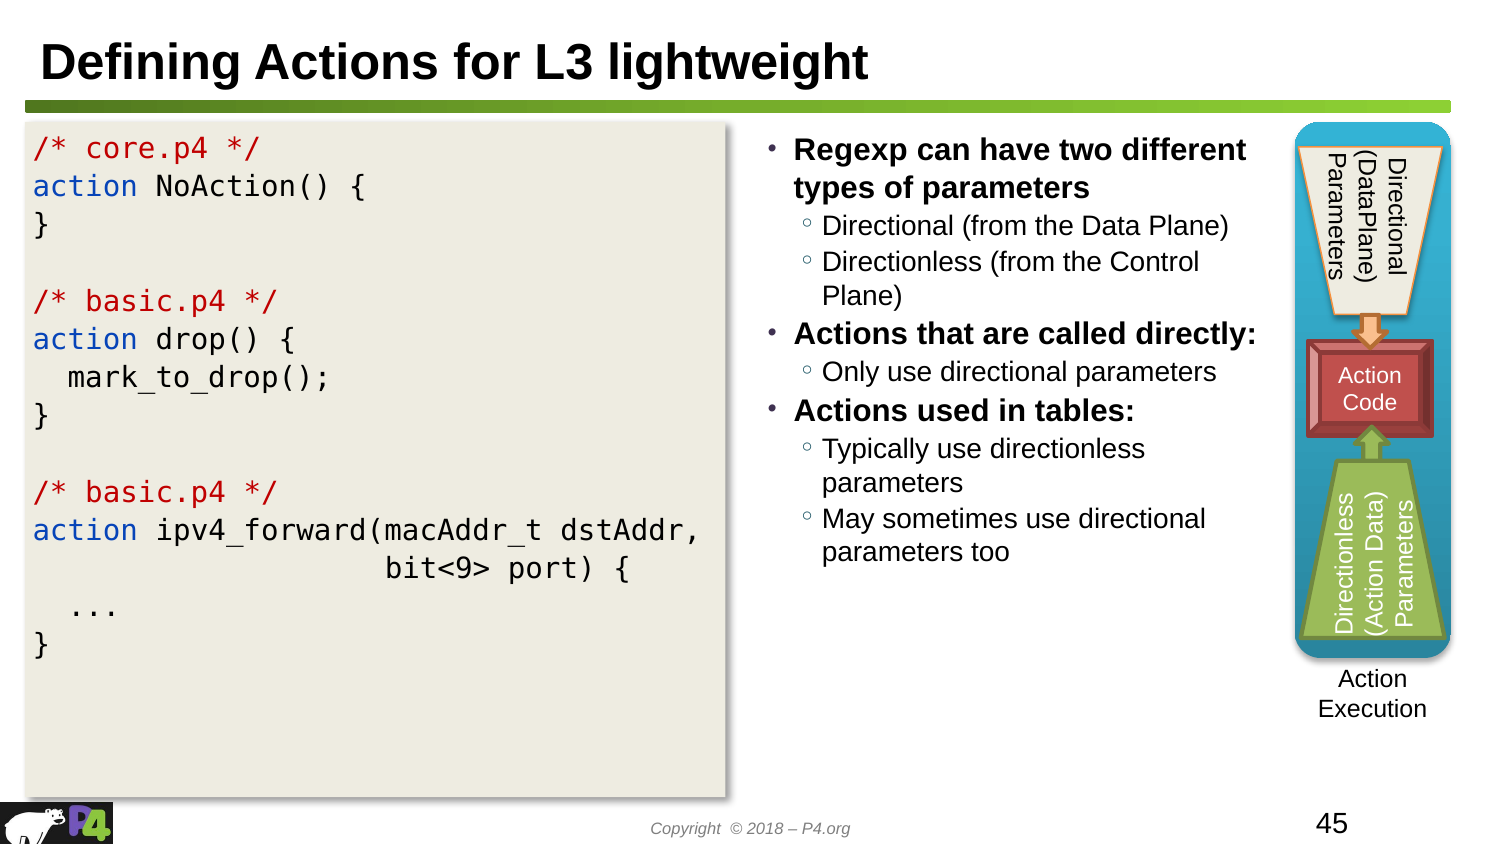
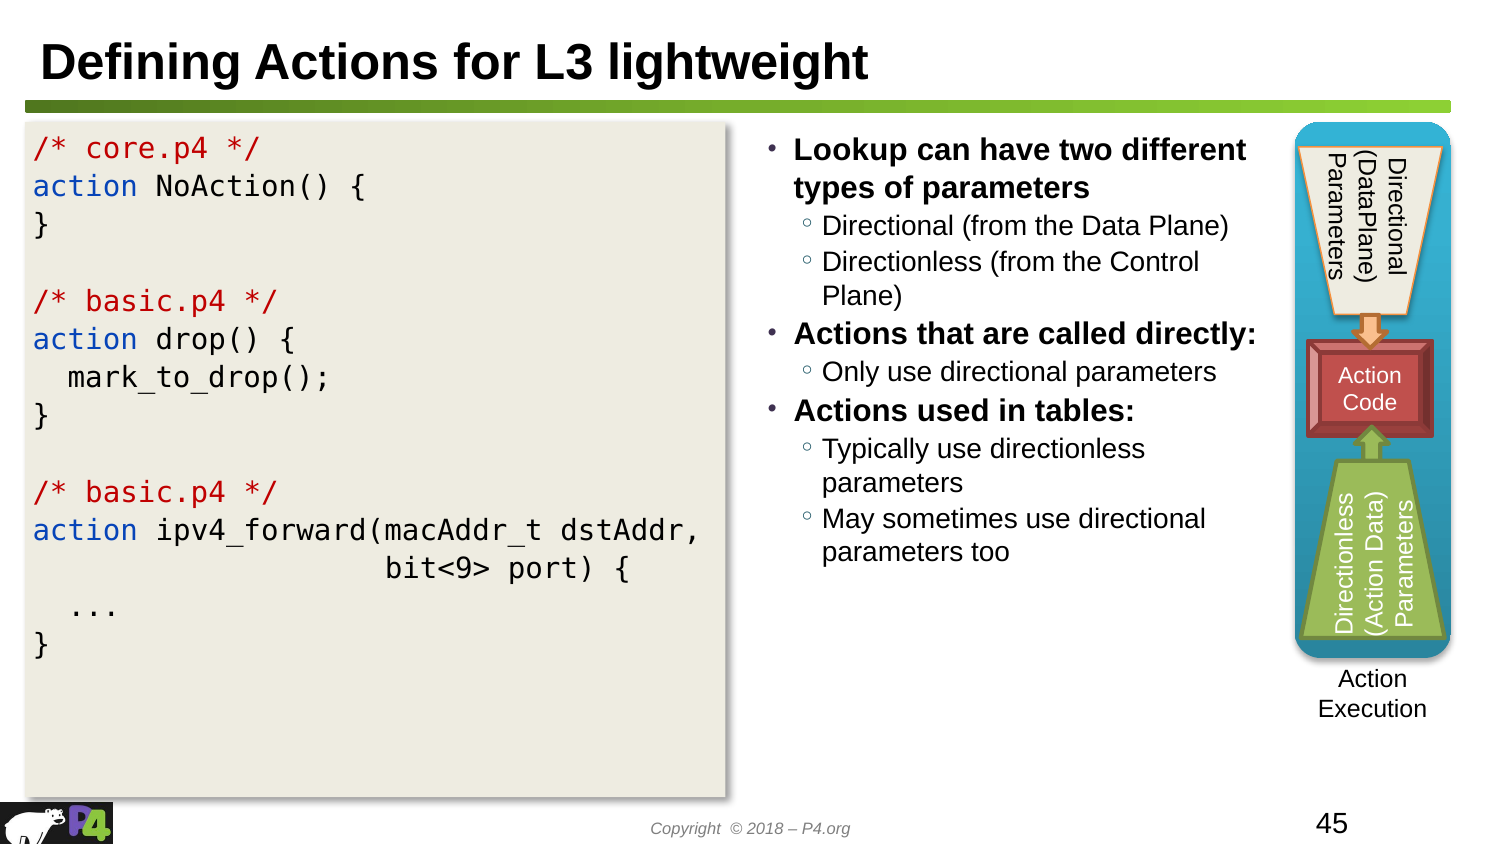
Regexp: Regexp -> Lookup
